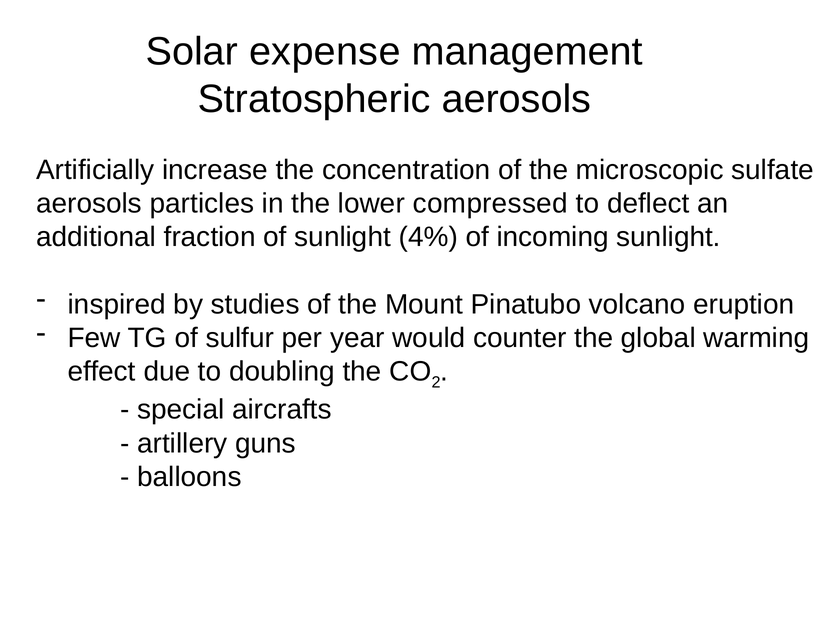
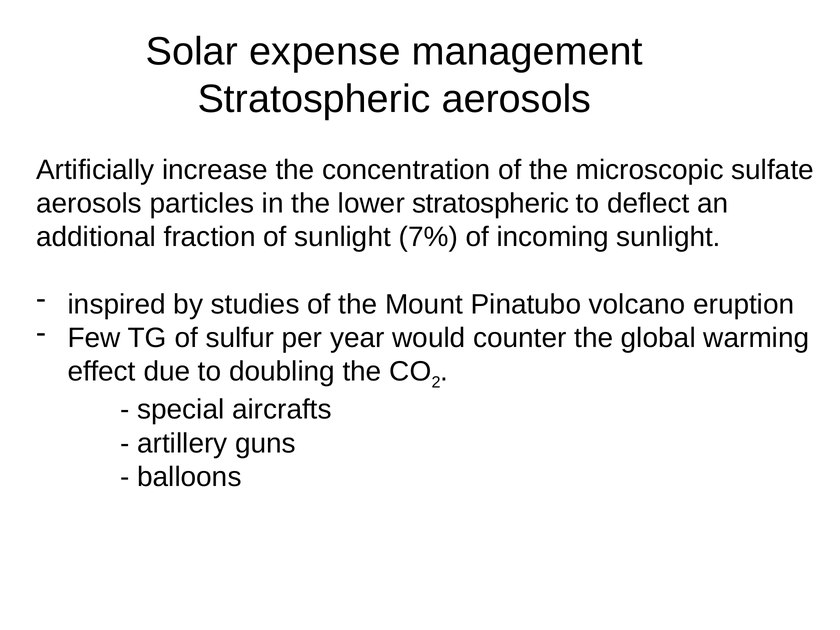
lower compressed: compressed -> stratospheric
4%: 4% -> 7%
